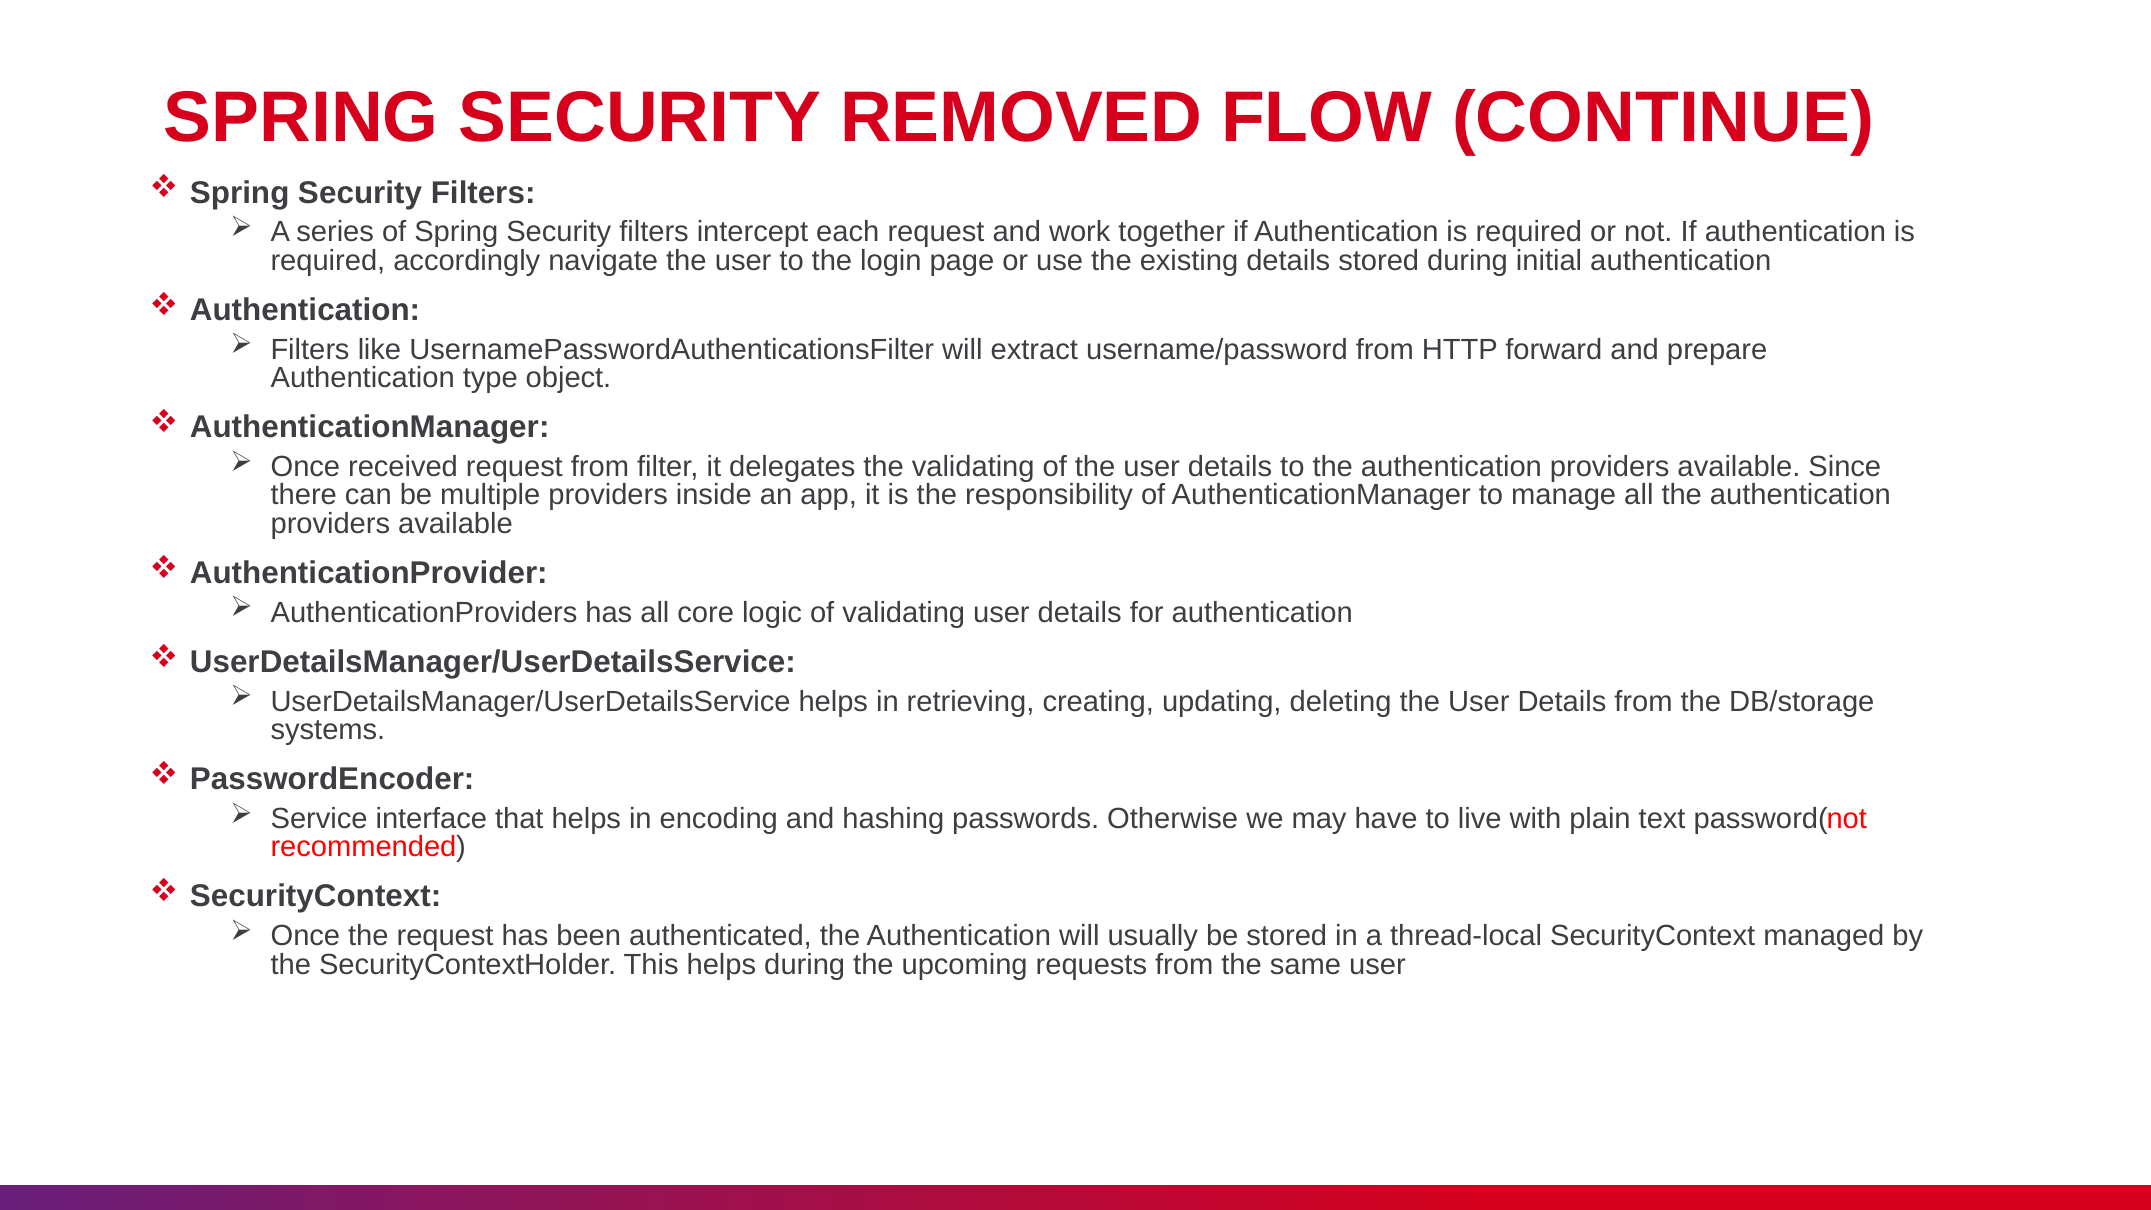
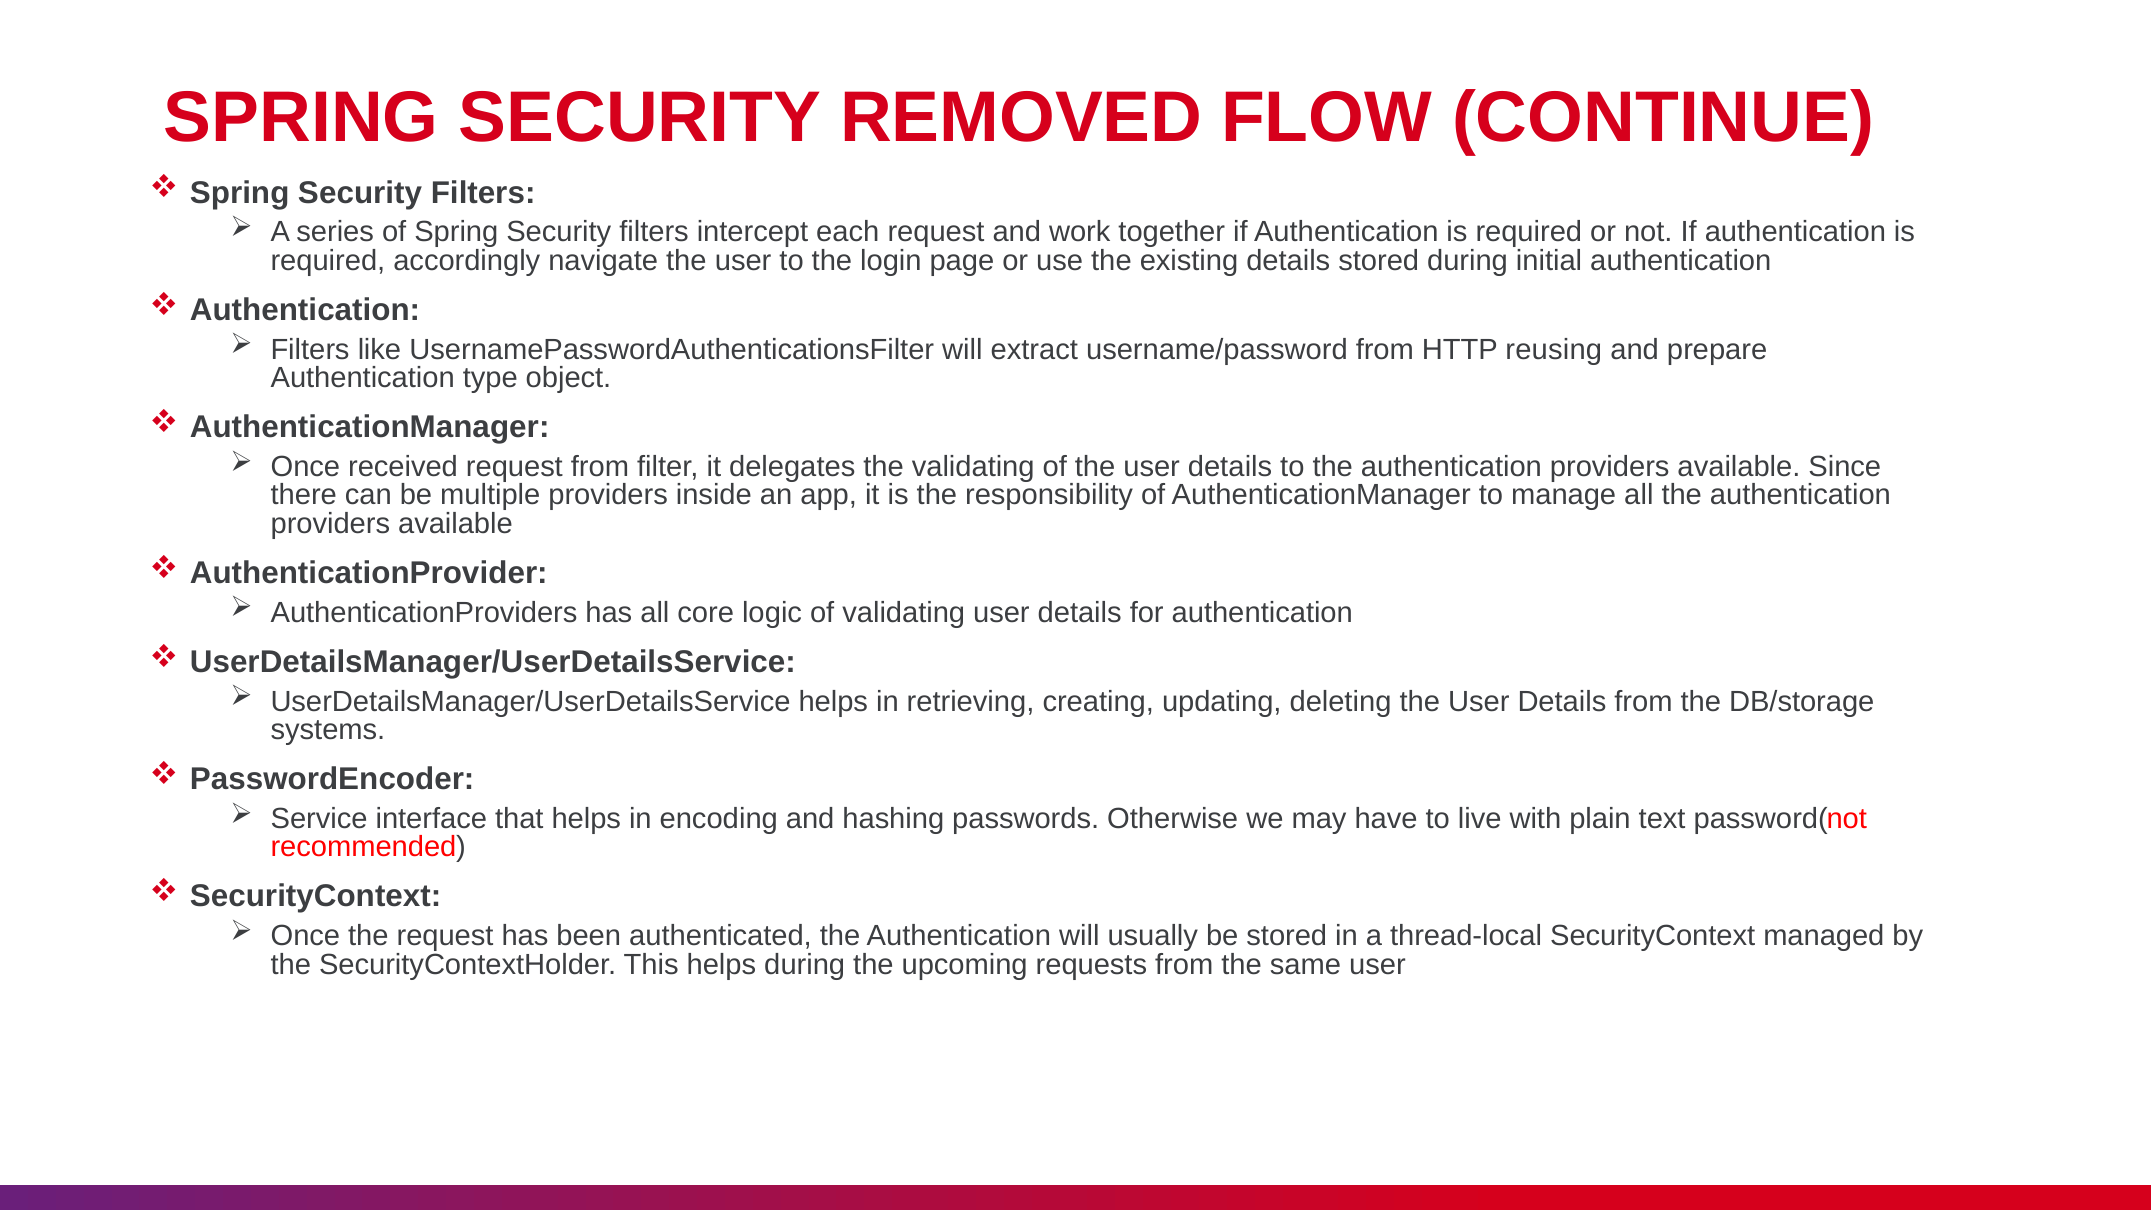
forward: forward -> reusing
